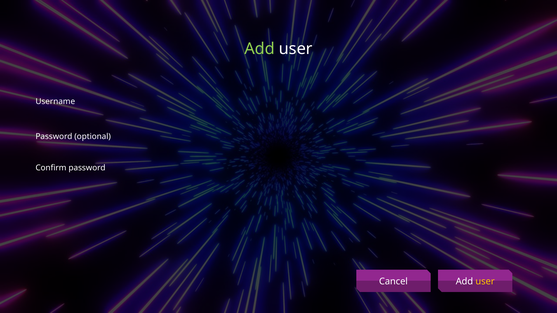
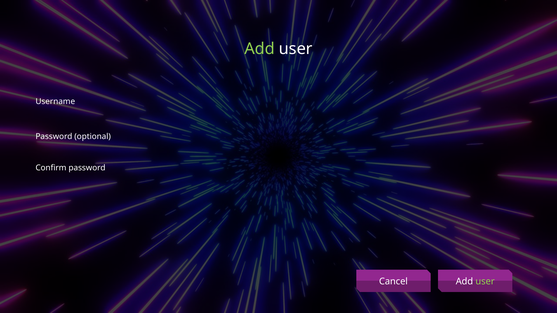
user at (485, 282) colour: yellow -> light green
